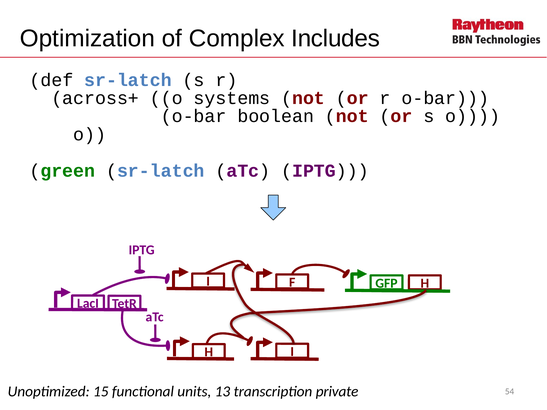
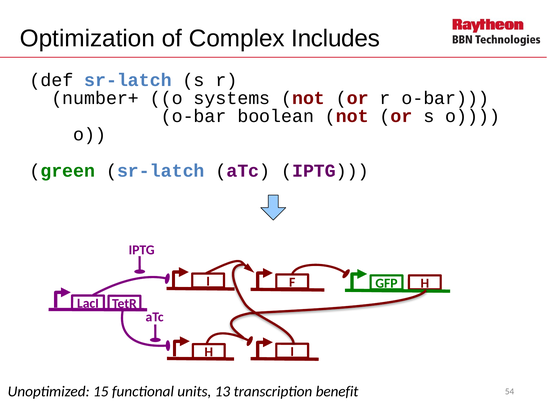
across+: across+ -> number+
private: private -> benefit
